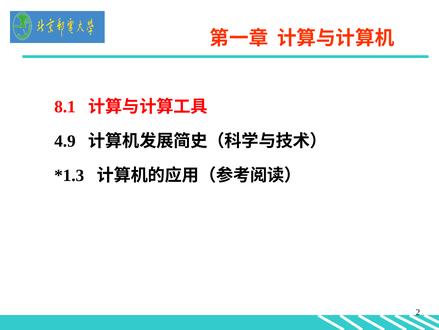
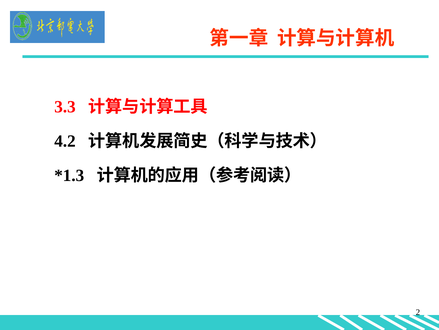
8.1: 8.1 -> 3.3
4.9: 4.9 -> 4.2
